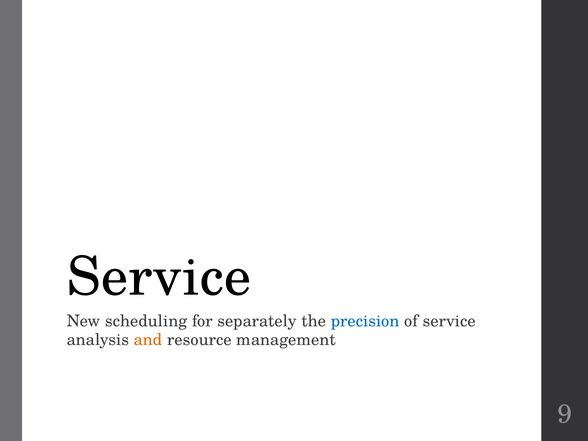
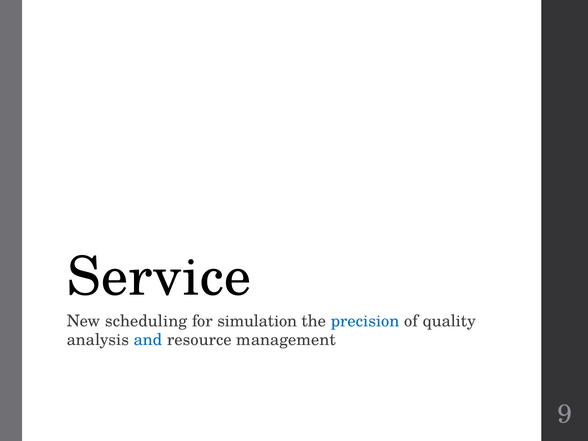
separately: separately -> simulation
of service: service -> quality
and colour: orange -> blue
